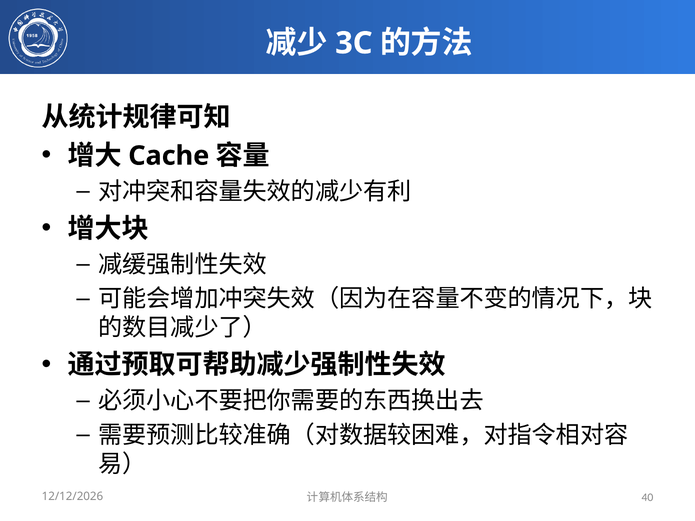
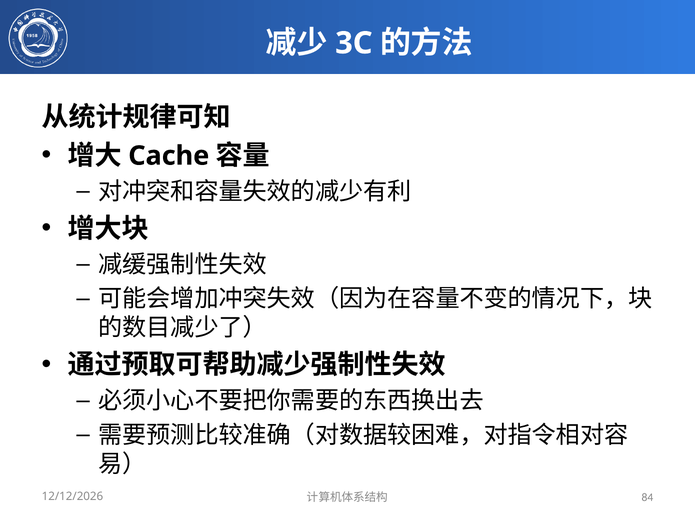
40: 40 -> 84
